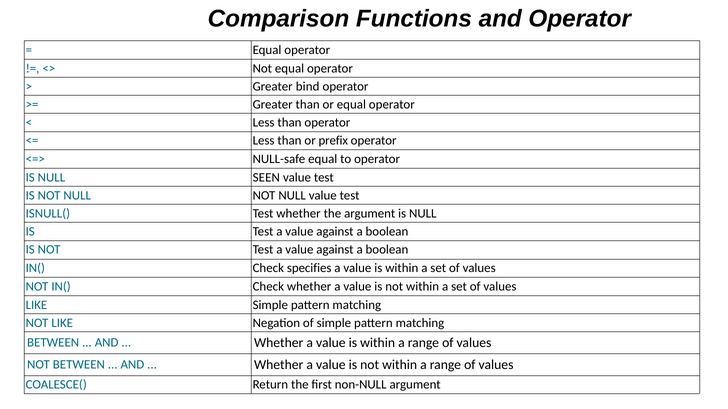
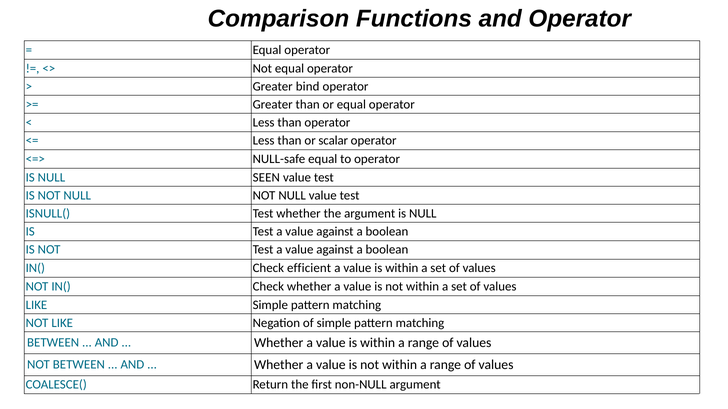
prefix: prefix -> scalar
specifies: specifies -> efficient
